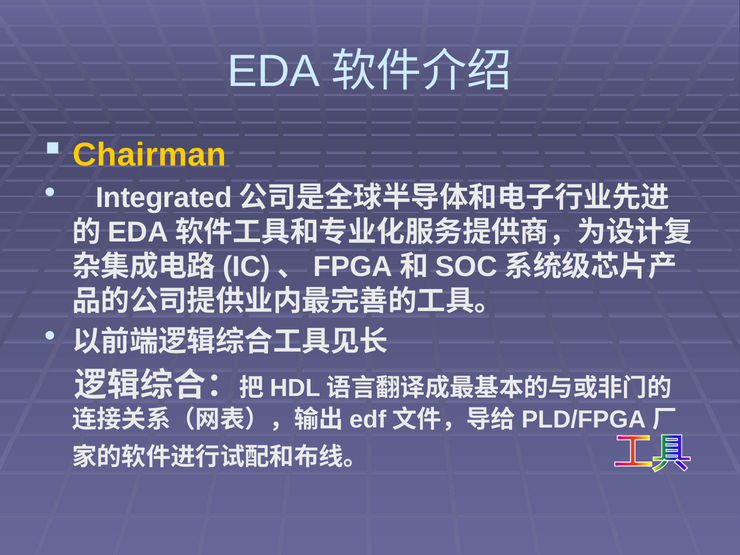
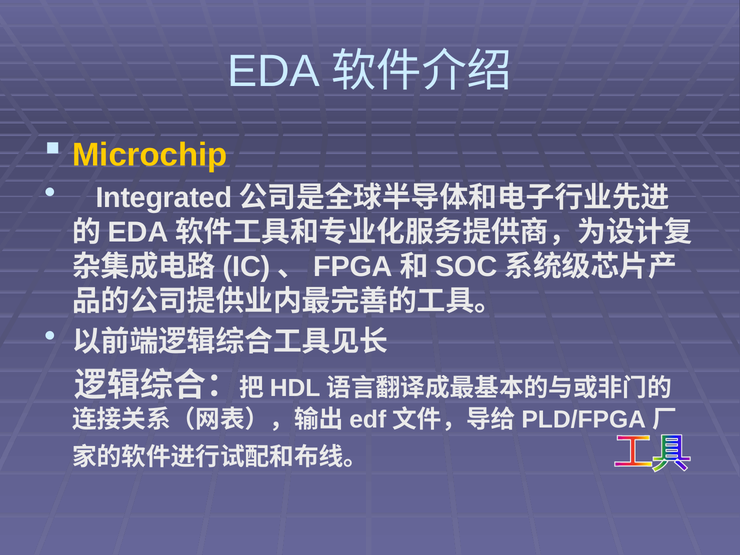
Chairman: Chairman -> Microchip
